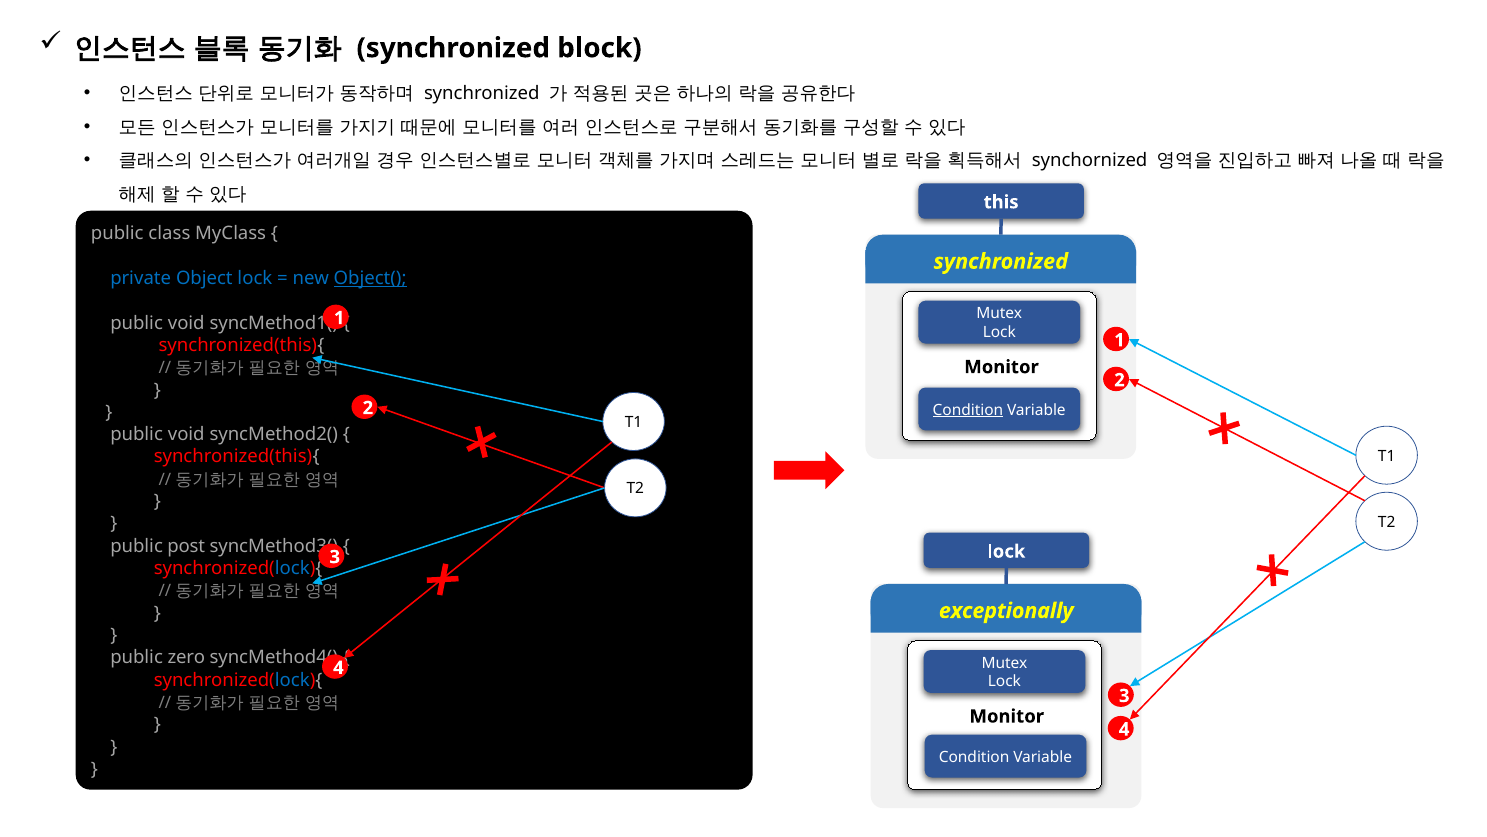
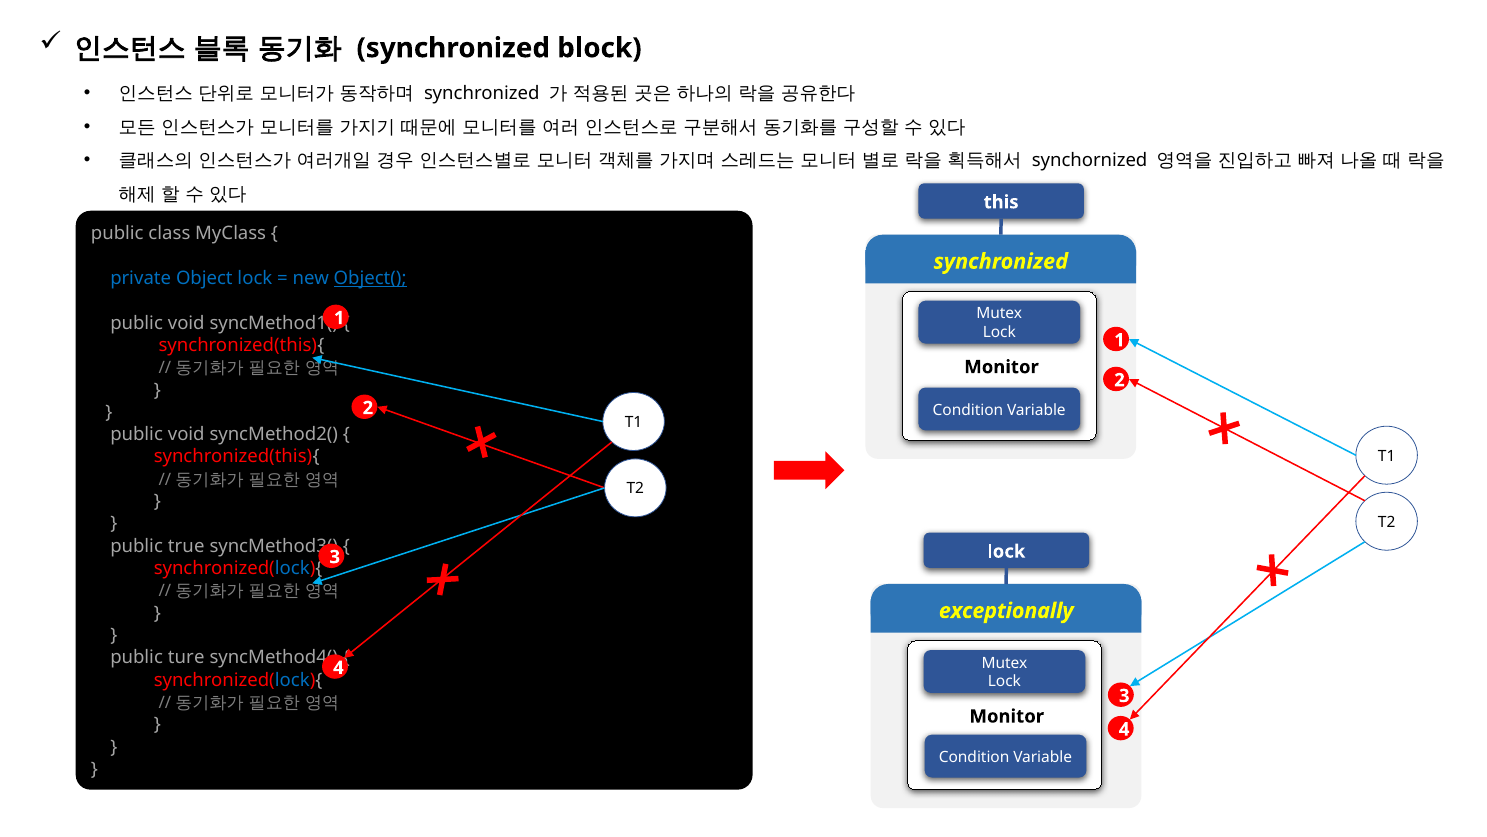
Condition at (968, 410) underline: present -> none
post: post -> true
zero: zero -> ture
